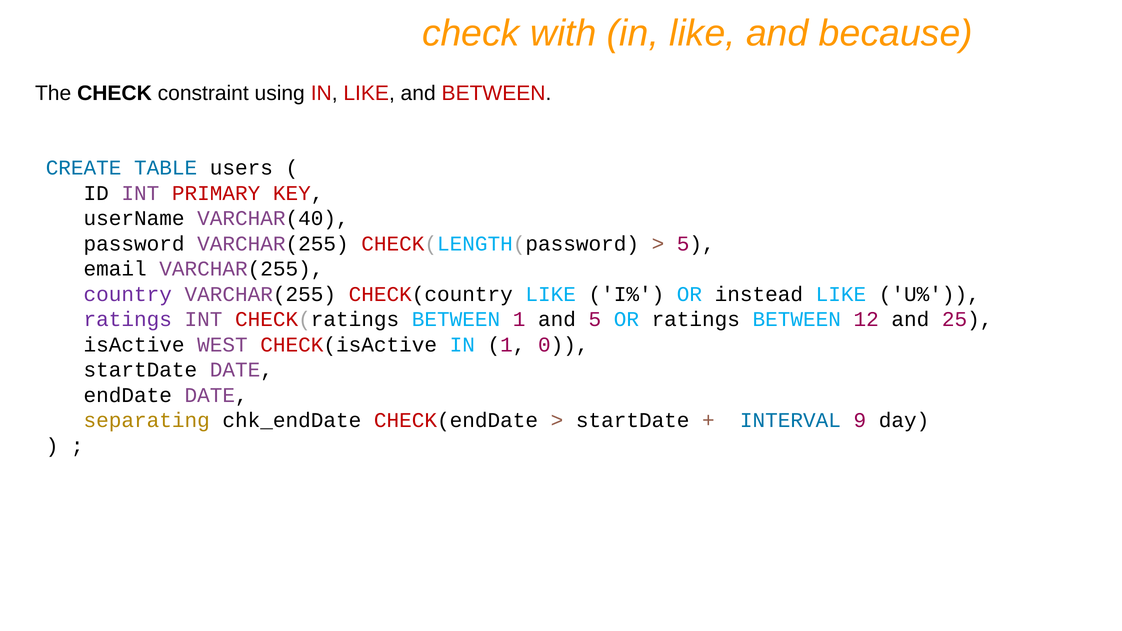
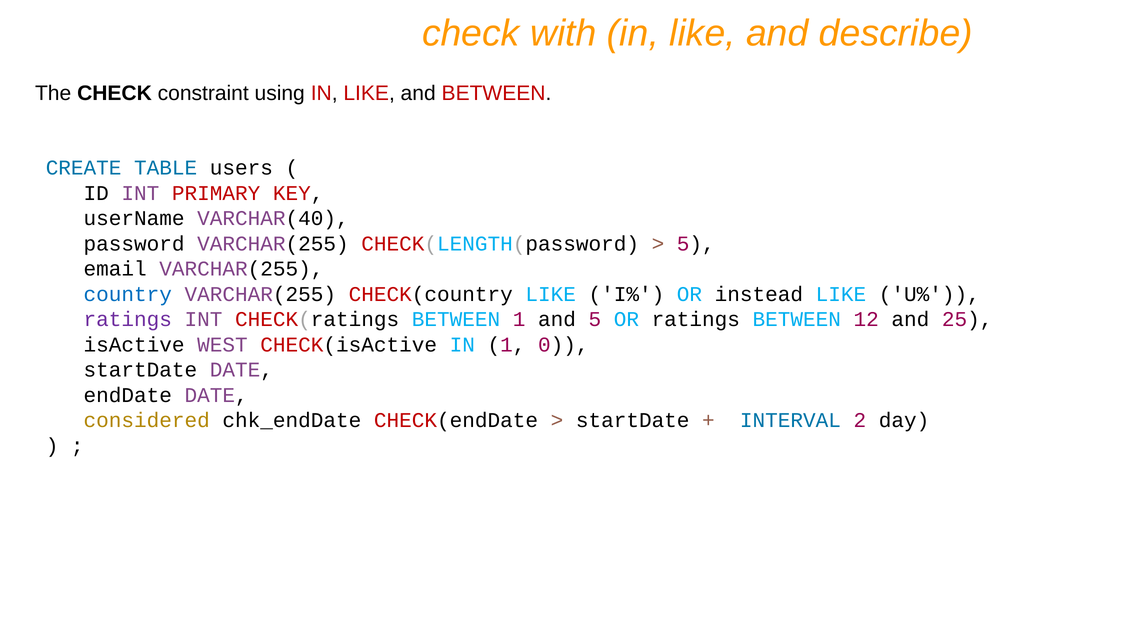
because: because -> describe
country colour: purple -> blue
separating: separating -> considered
9: 9 -> 2
